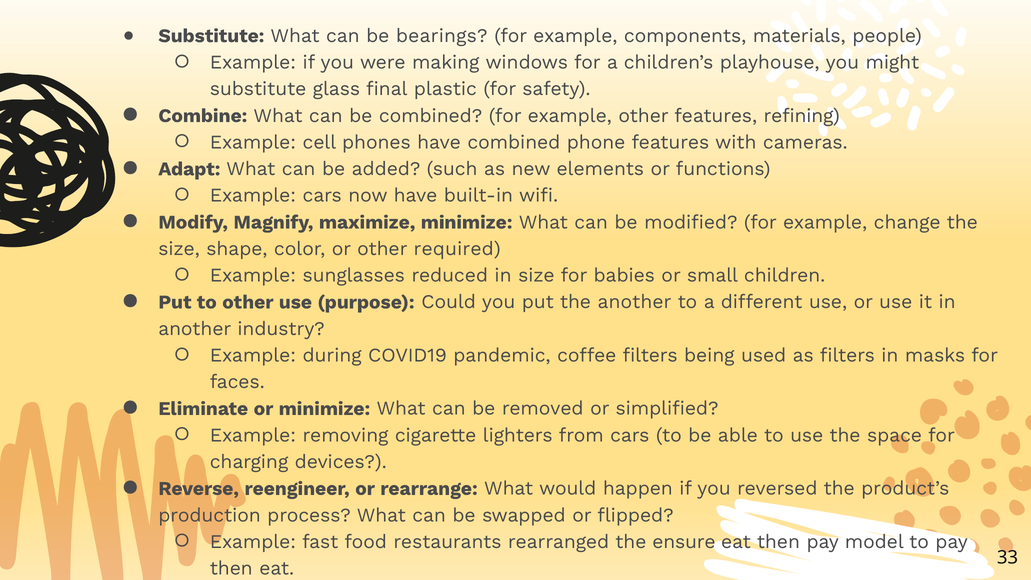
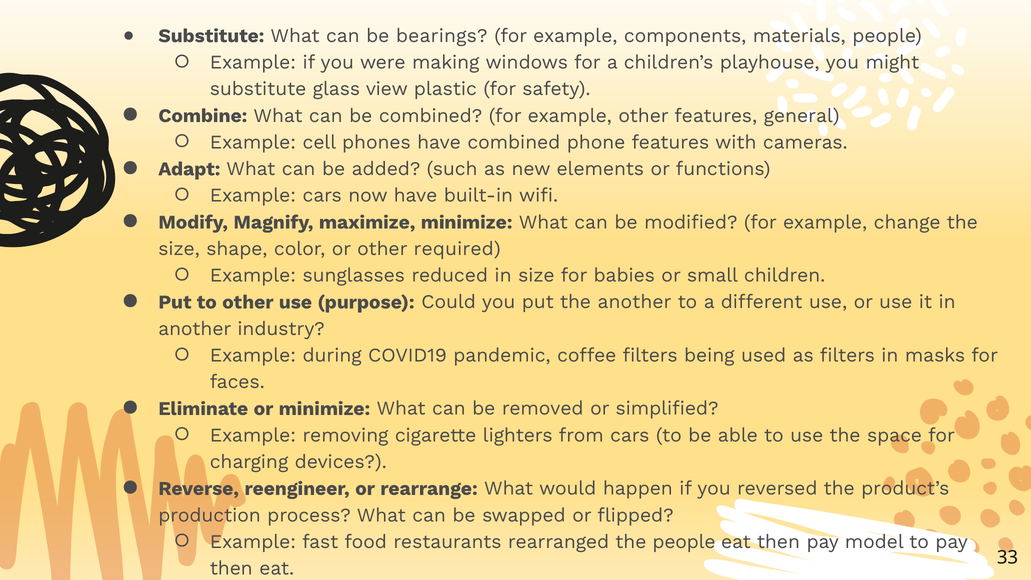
final: final -> view
refining: refining -> general
the ensure: ensure -> people
